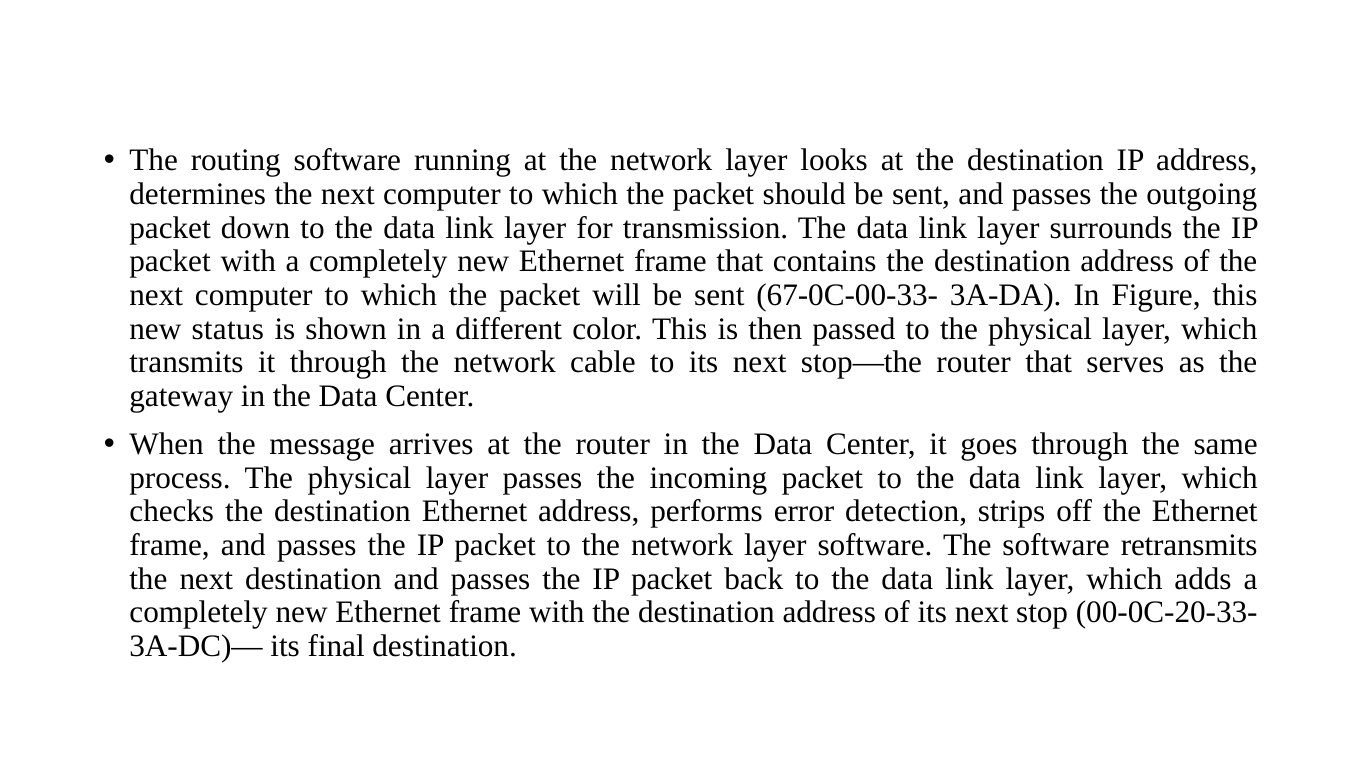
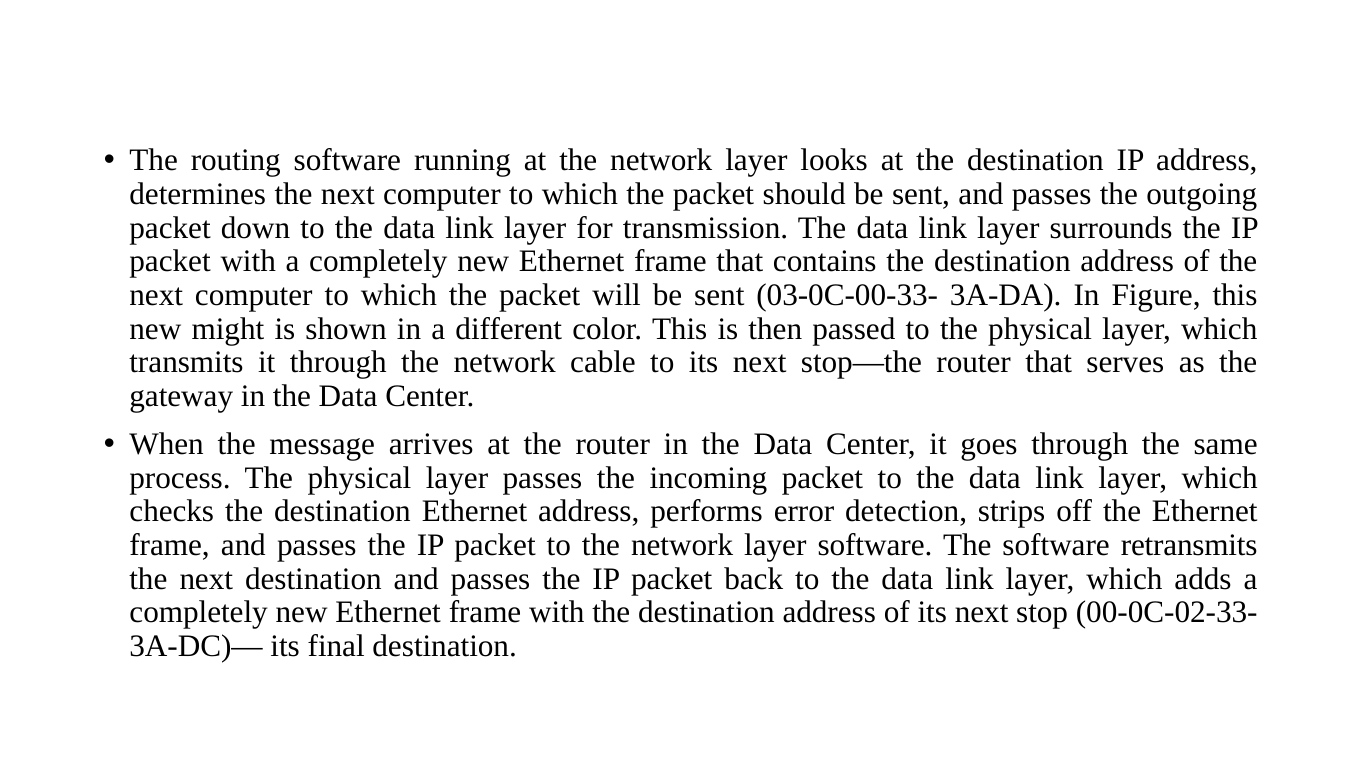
67-0C-00-33-: 67-0C-00-33- -> 03-0C-00-33-
status: status -> might
00-0C-20-33-: 00-0C-20-33- -> 00-0C-02-33-
